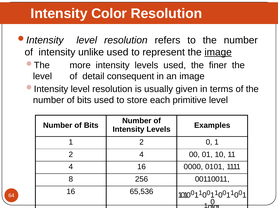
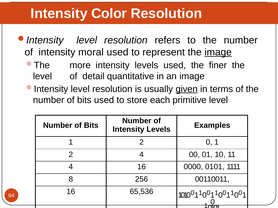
unlike: unlike -> moral
consequent: consequent -> quantitative
given underline: none -> present
